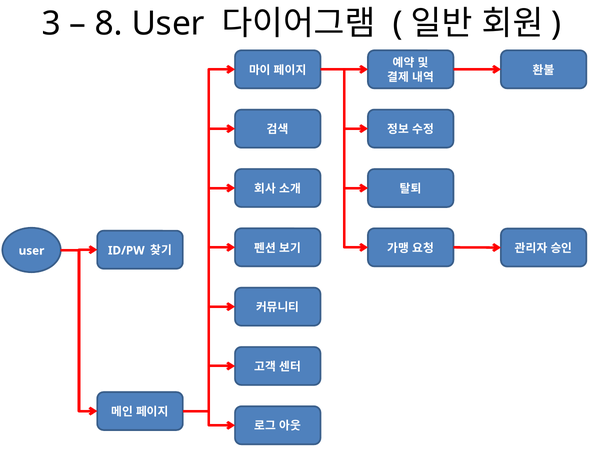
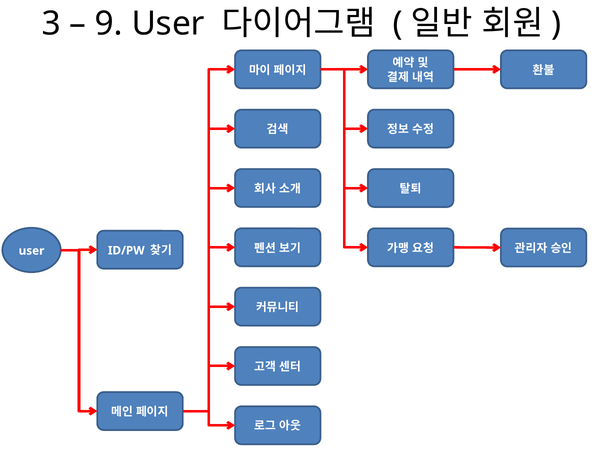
8: 8 -> 9
